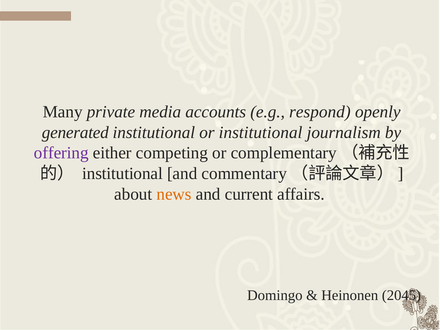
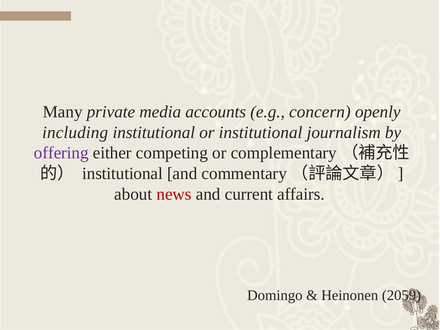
respond: respond -> concern
generated: generated -> including
news colour: orange -> red
2045: 2045 -> 2059
